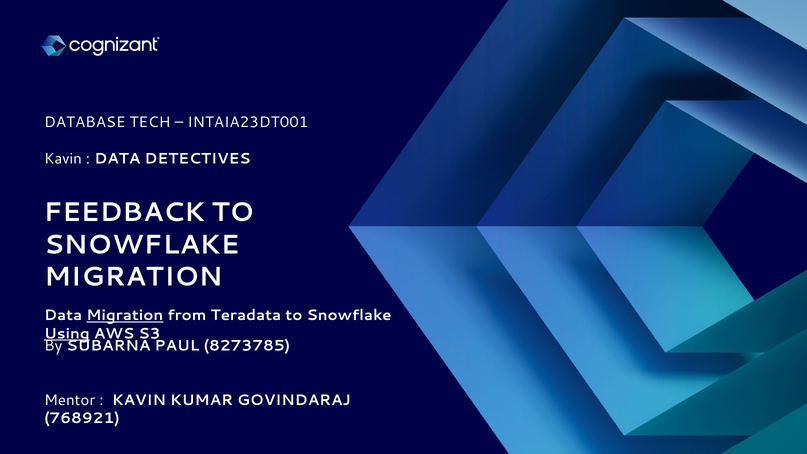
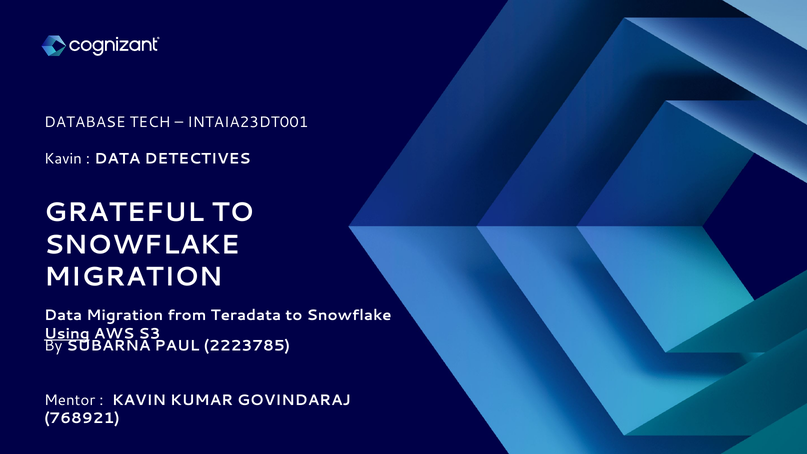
FEEDBACK: FEEDBACK -> GRATEFUL
Migration at (125, 315) underline: present -> none
8273785: 8273785 -> 2223785
